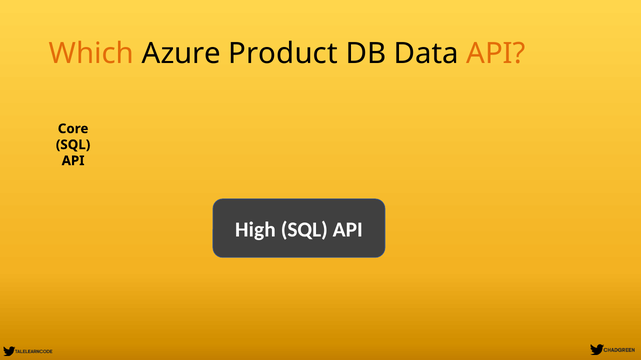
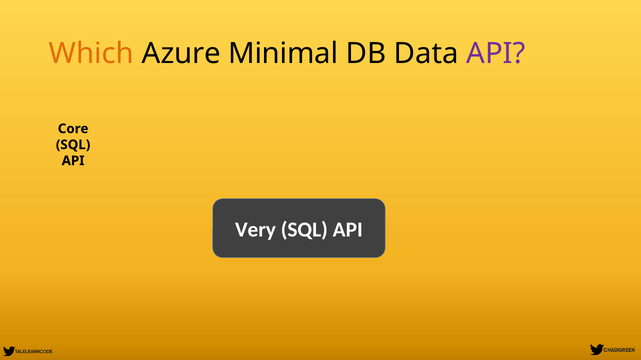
Product: Product -> Minimal
API at (496, 54) colour: orange -> purple
High: High -> Very
